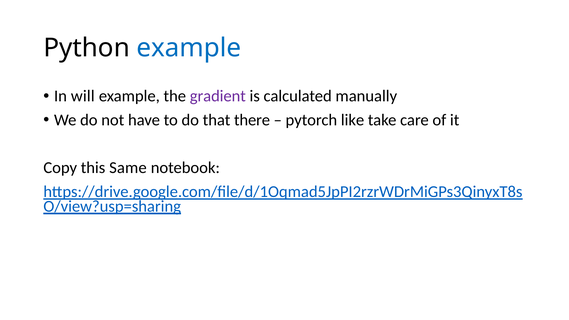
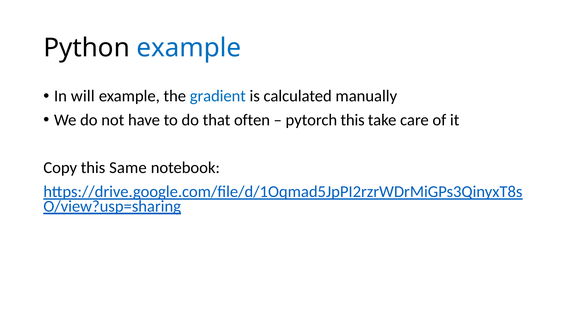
gradient colour: purple -> blue
there: there -> often
pytorch like: like -> this
